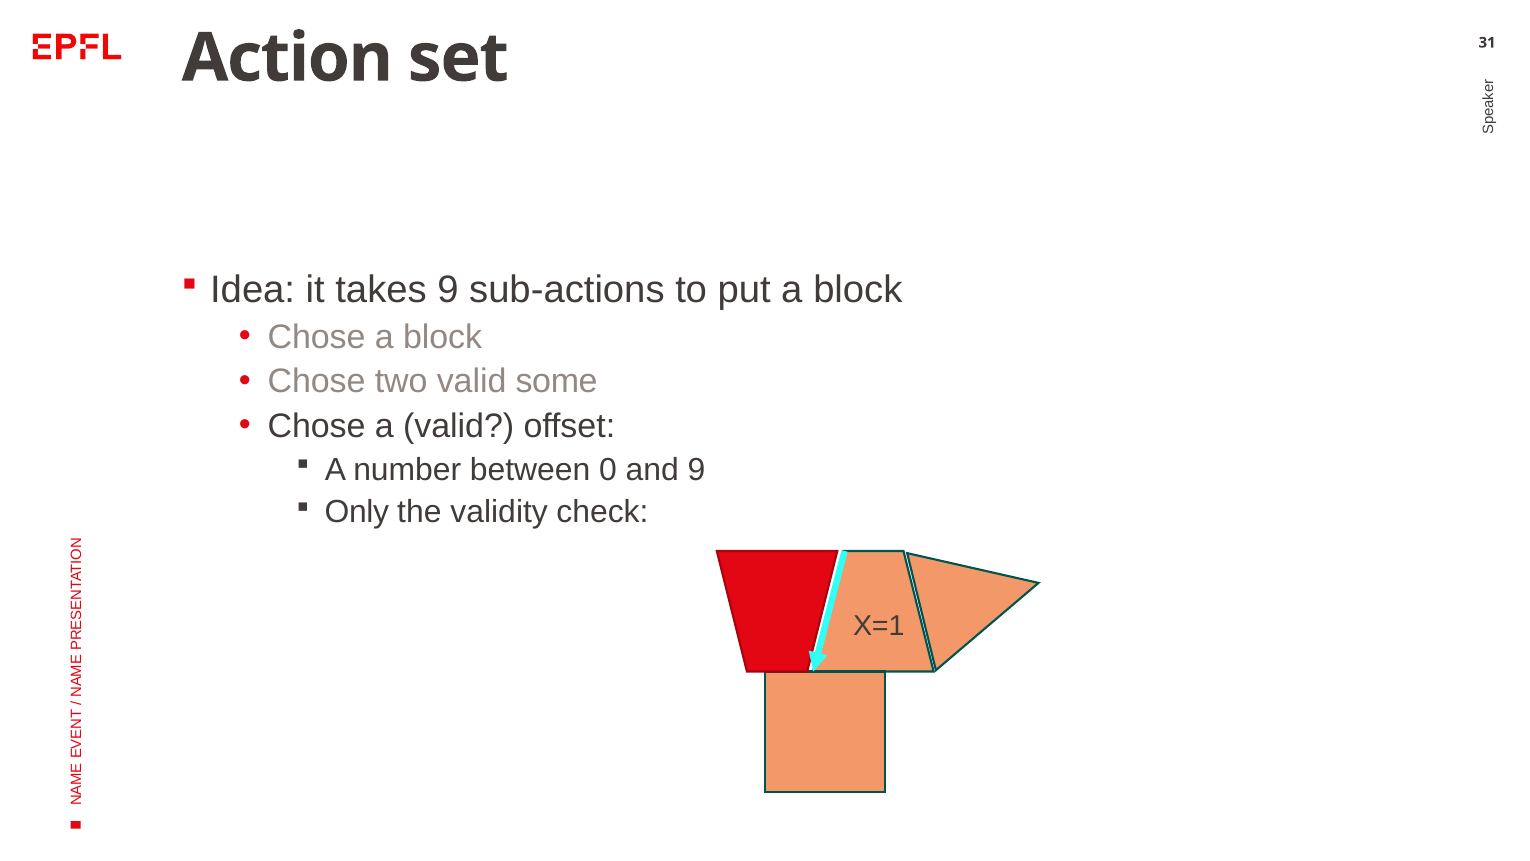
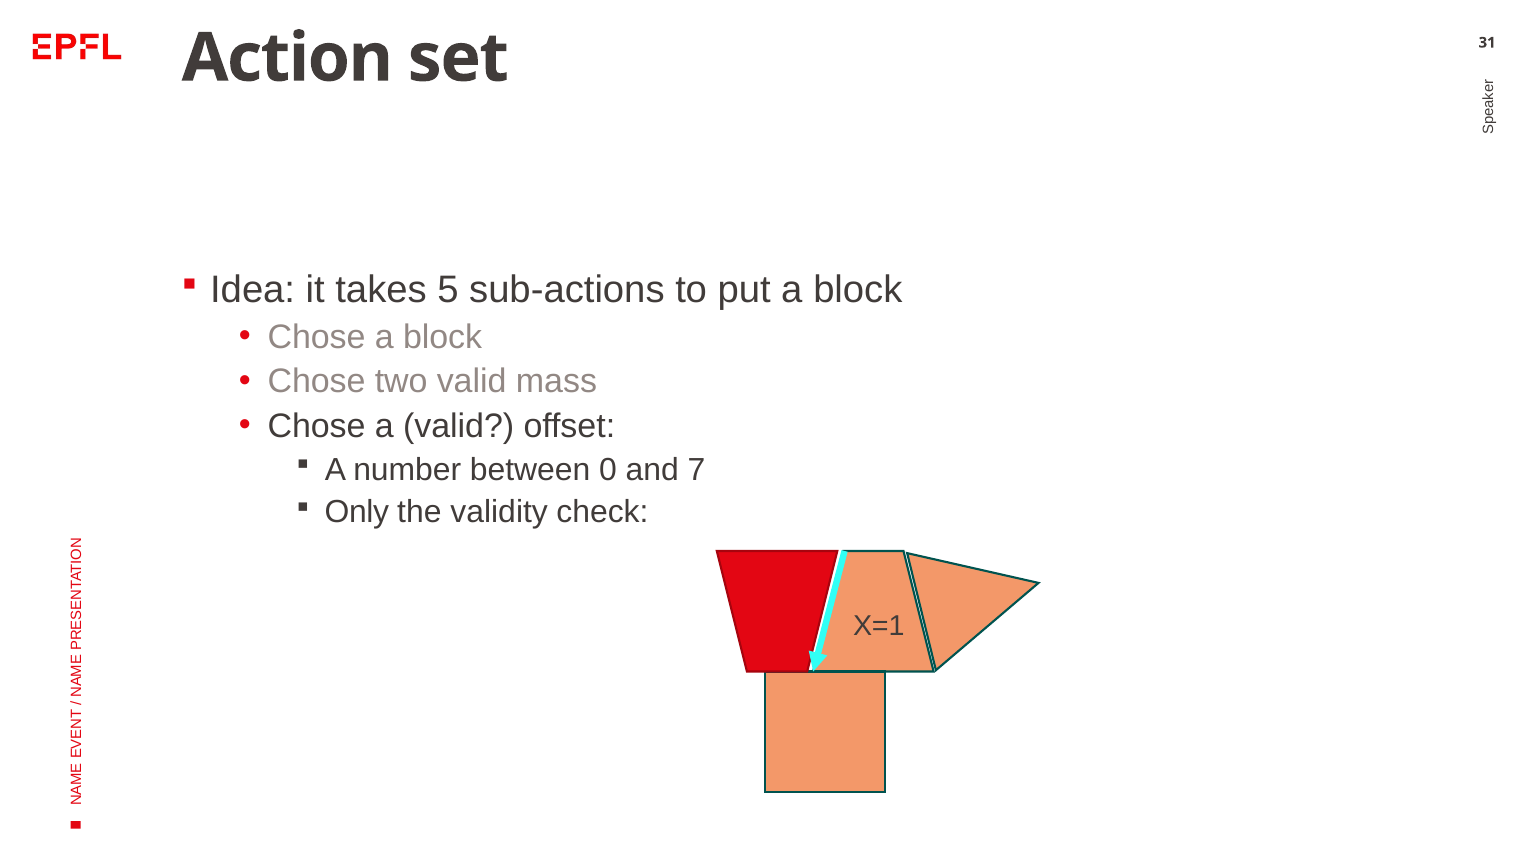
takes 9: 9 -> 5
some: some -> mass
and 9: 9 -> 7
